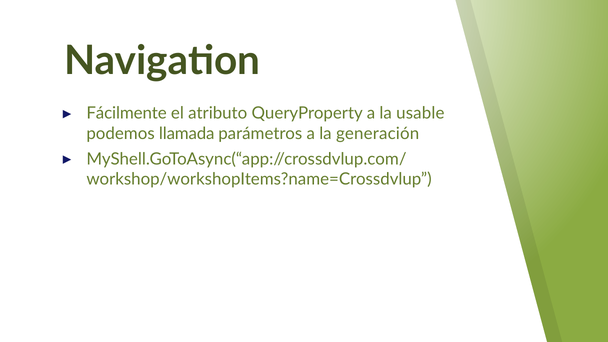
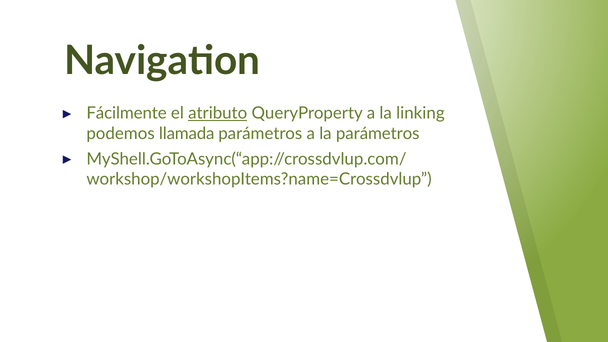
atributo underline: none -> present
usable: usable -> linking
la generación: generación -> parámetros
